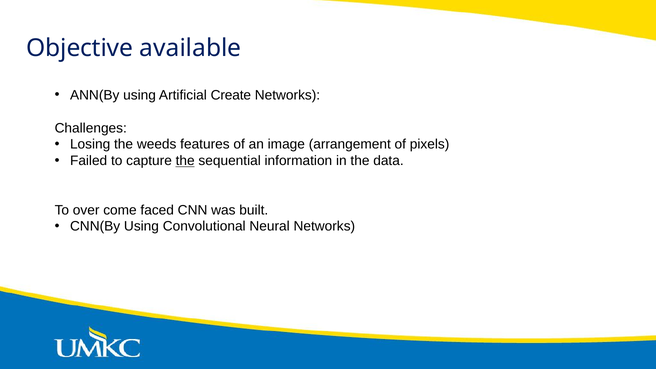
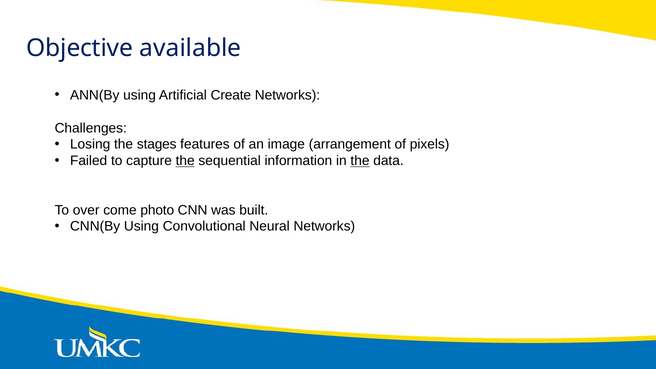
weeds: weeds -> stages
the at (360, 161) underline: none -> present
faced: faced -> photo
